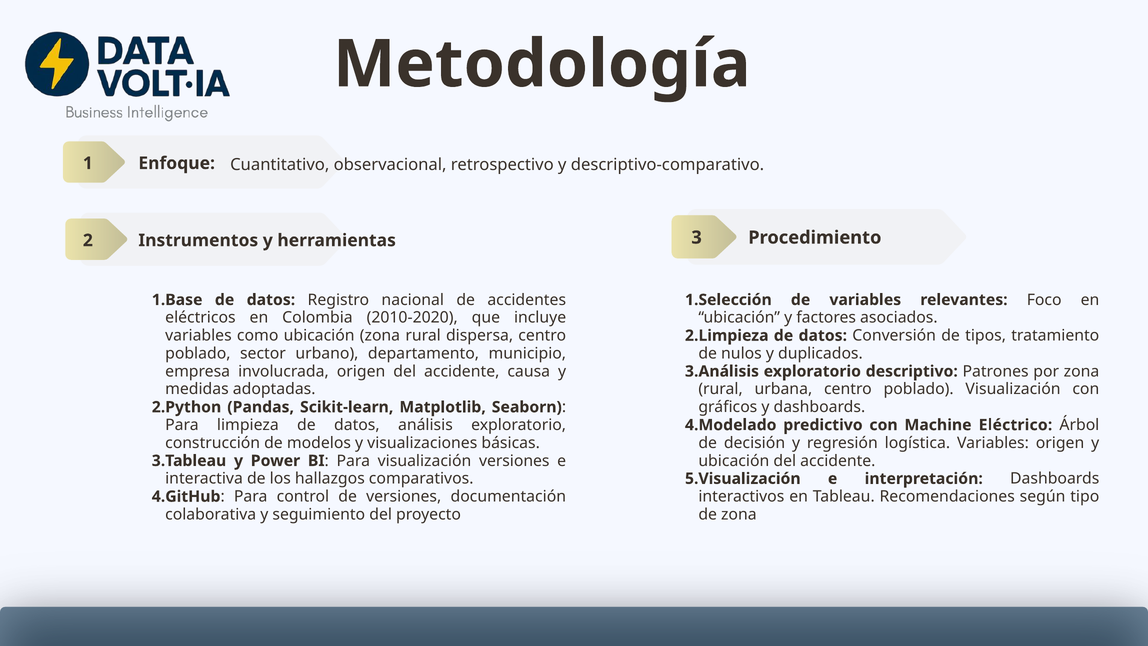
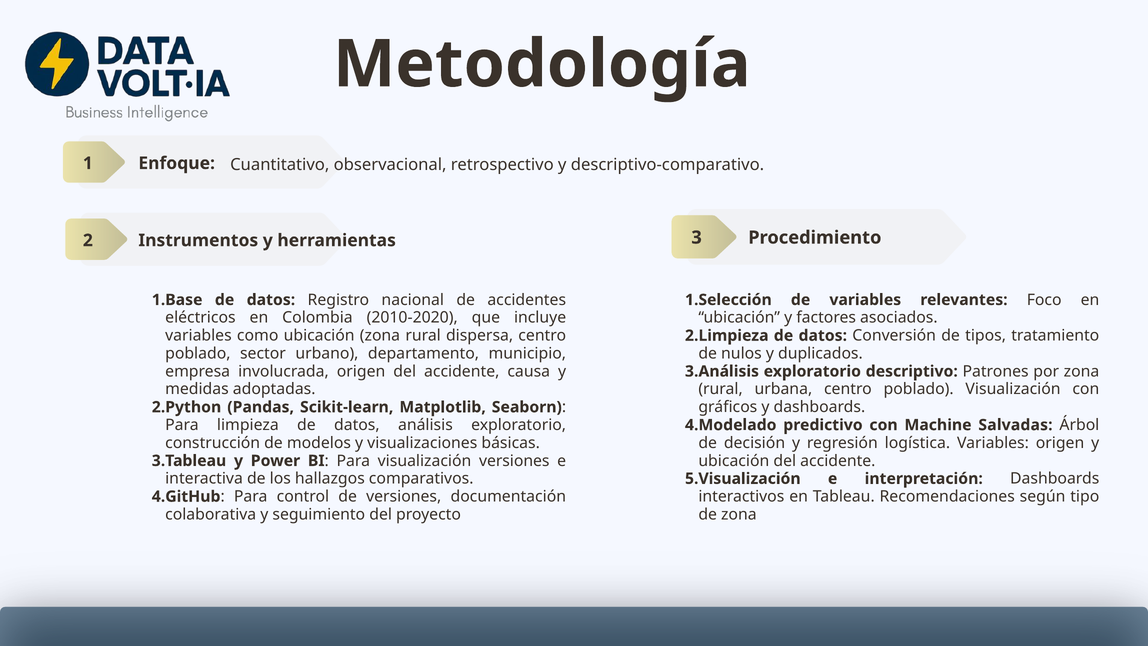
Eléctrico: Eléctrico -> Salvadas
